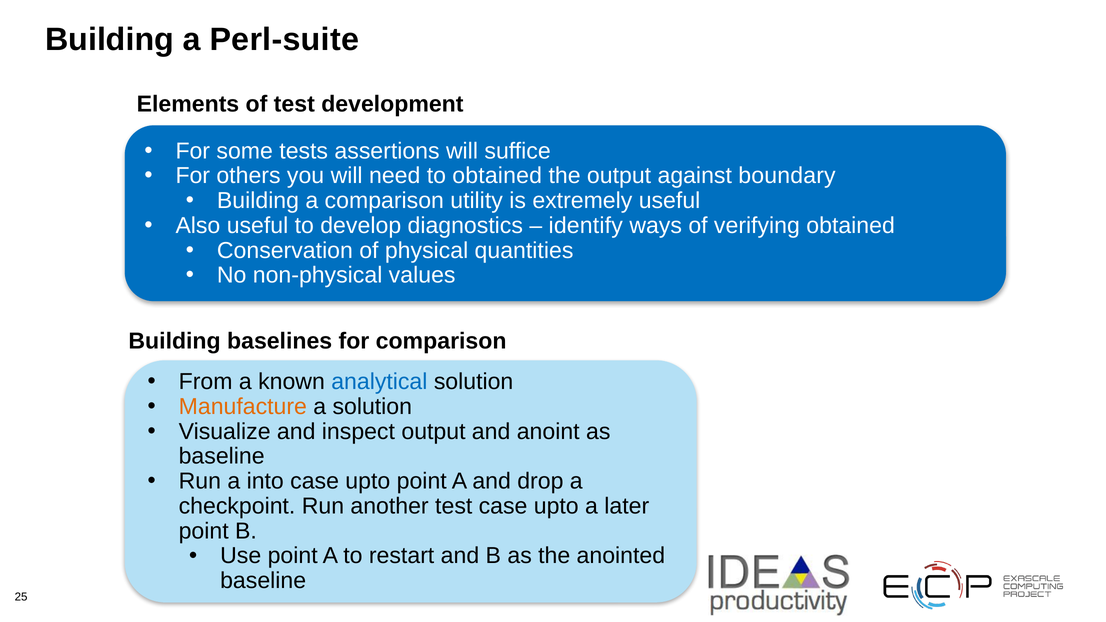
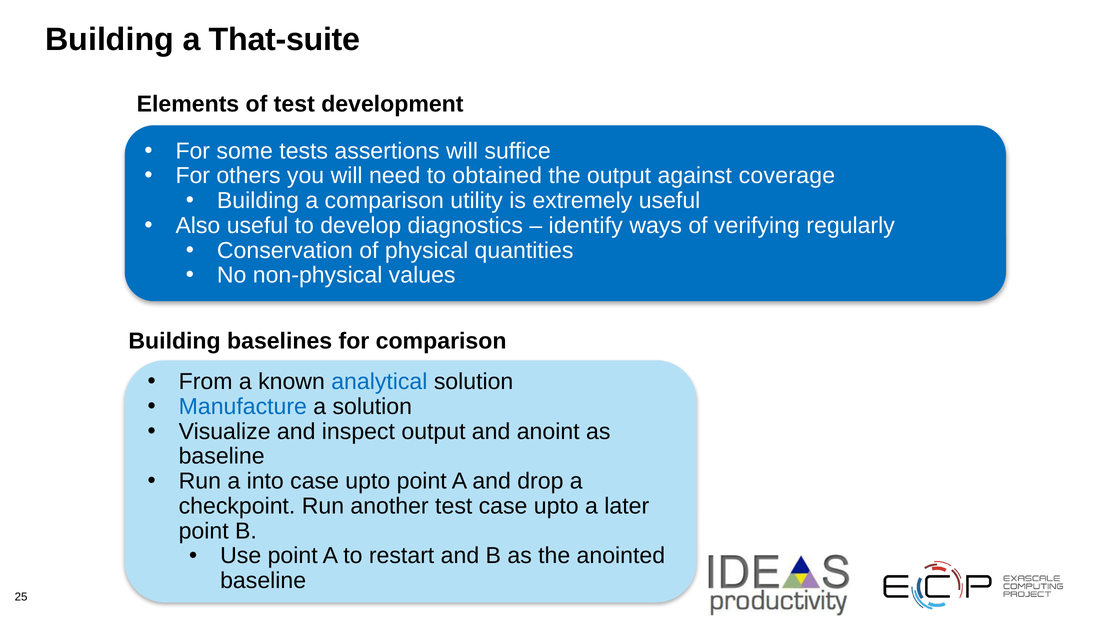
Perl-suite: Perl-suite -> That-suite
boundary: boundary -> coverage
verifying obtained: obtained -> regularly
Manufacture colour: orange -> blue
